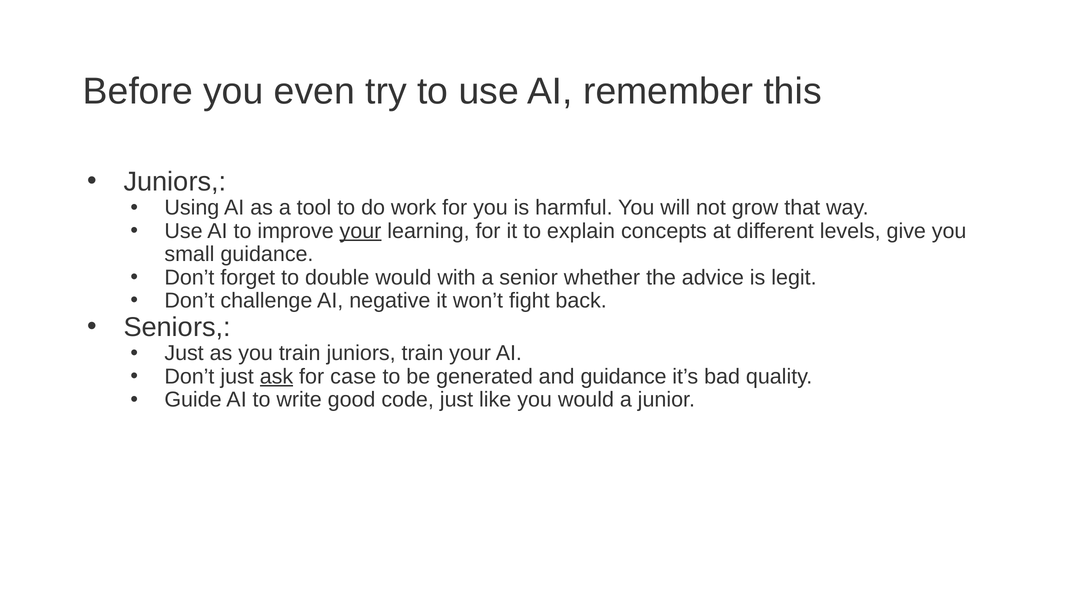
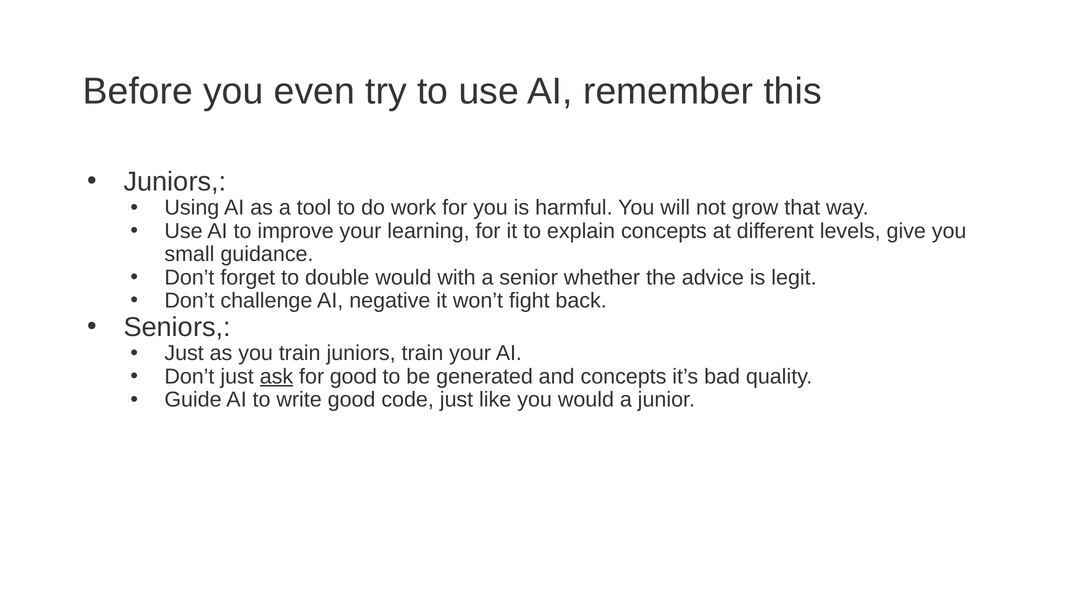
your at (360, 231) underline: present -> none
for case: case -> good
and guidance: guidance -> concepts
